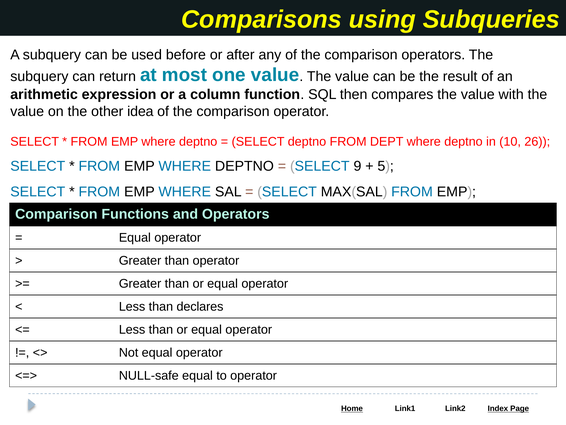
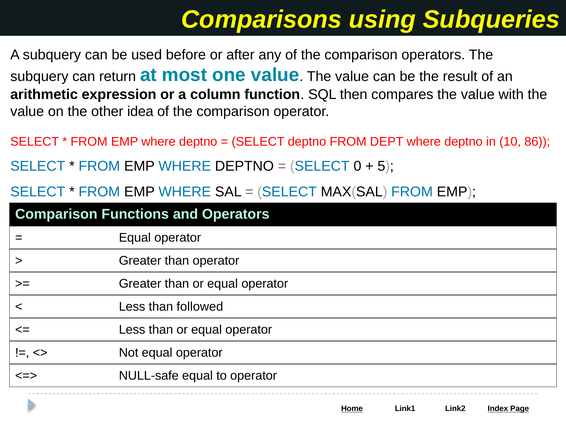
26: 26 -> 86
9: 9 -> 0
declares: declares -> followed
